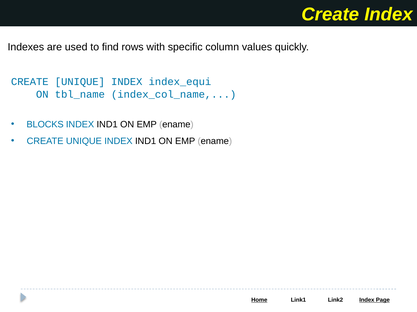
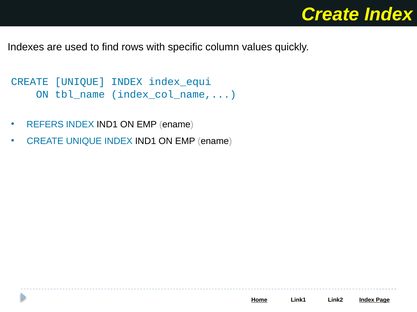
BLOCKS: BLOCKS -> REFERS
